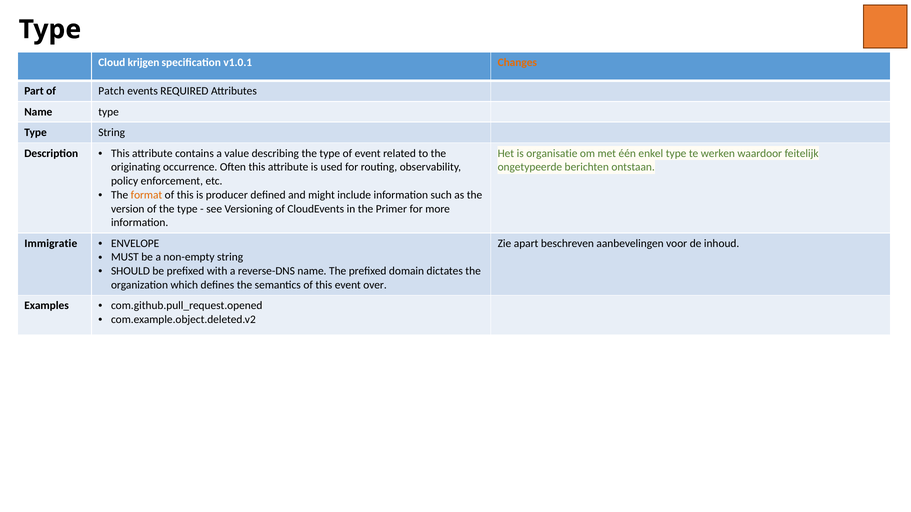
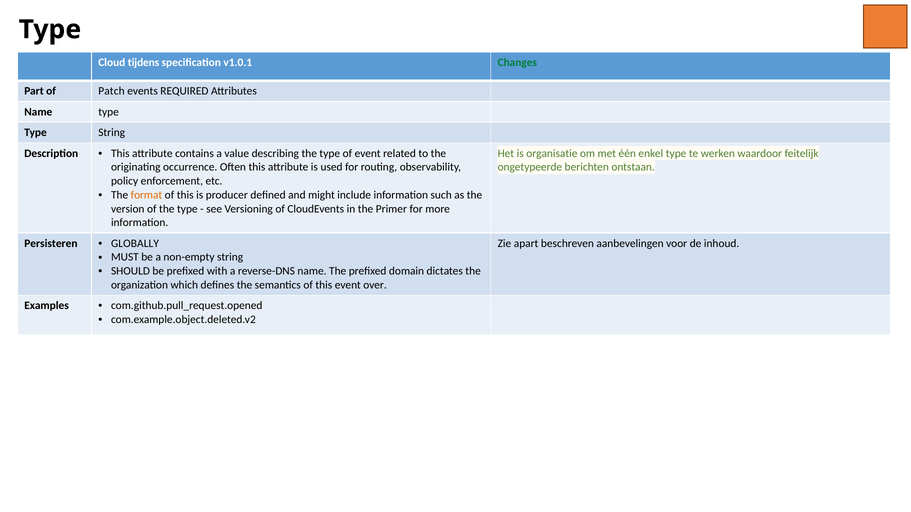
krijgen: krijgen -> tijdens
Changes colour: orange -> green
Immigratie: Immigratie -> Persisteren
ENVELOPE: ENVELOPE -> GLOBALLY
